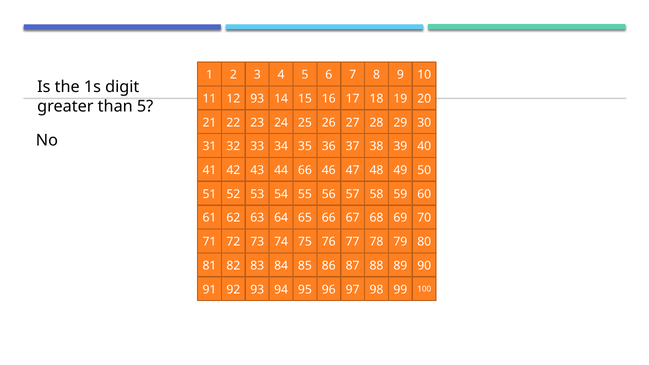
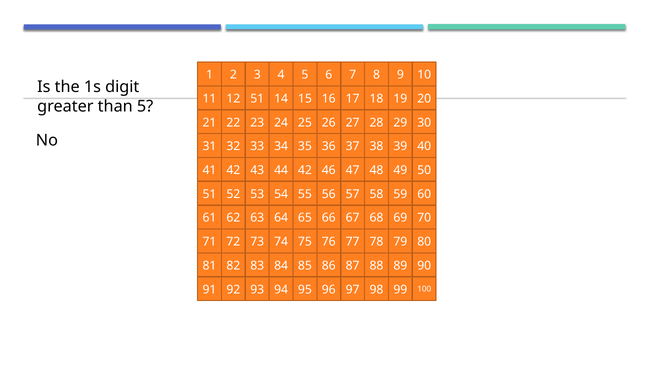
12 93: 93 -> 51
44 66: 66 -> 42
